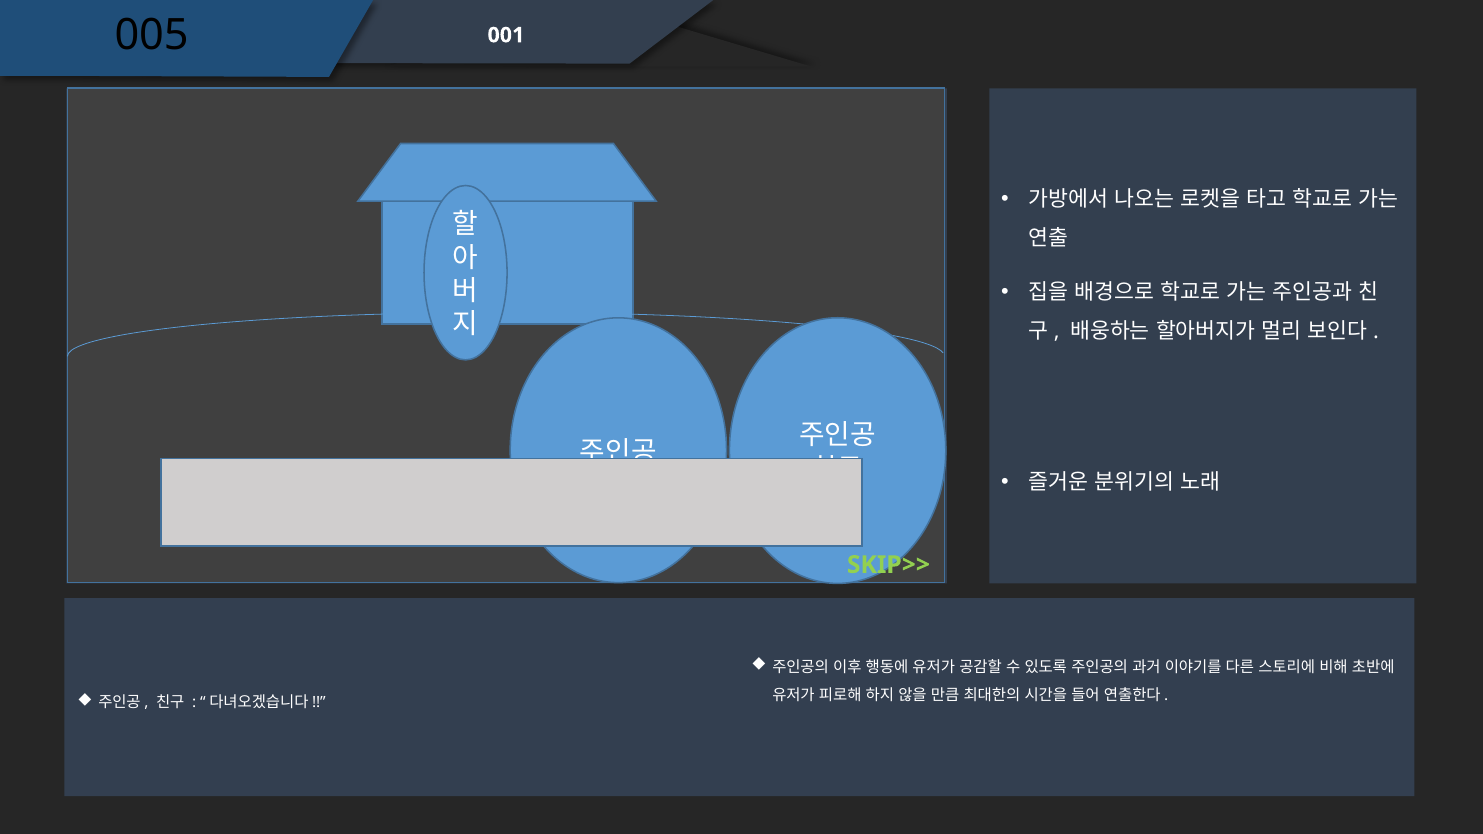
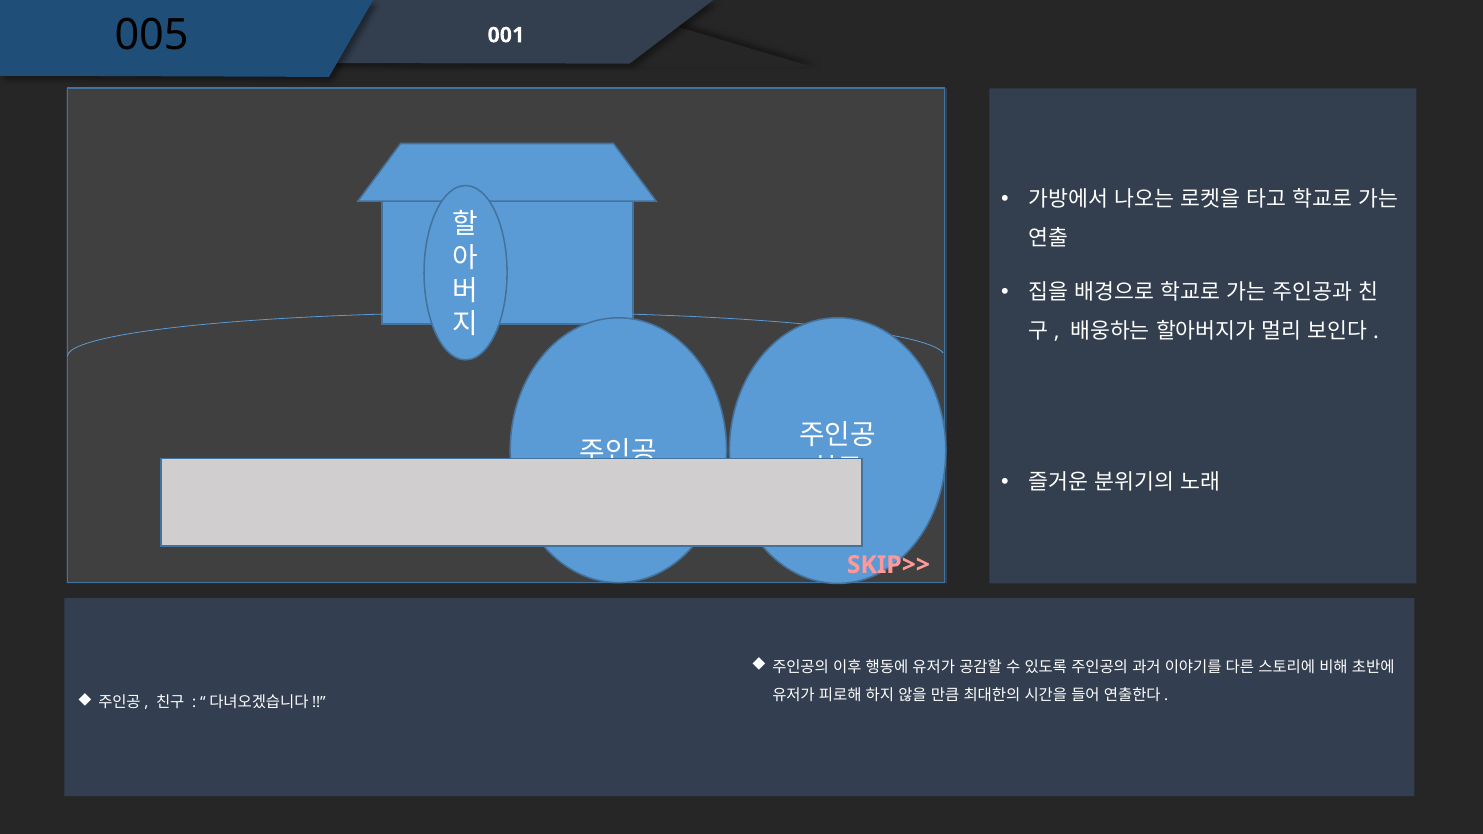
SKIP>> colour: light green -> pink
